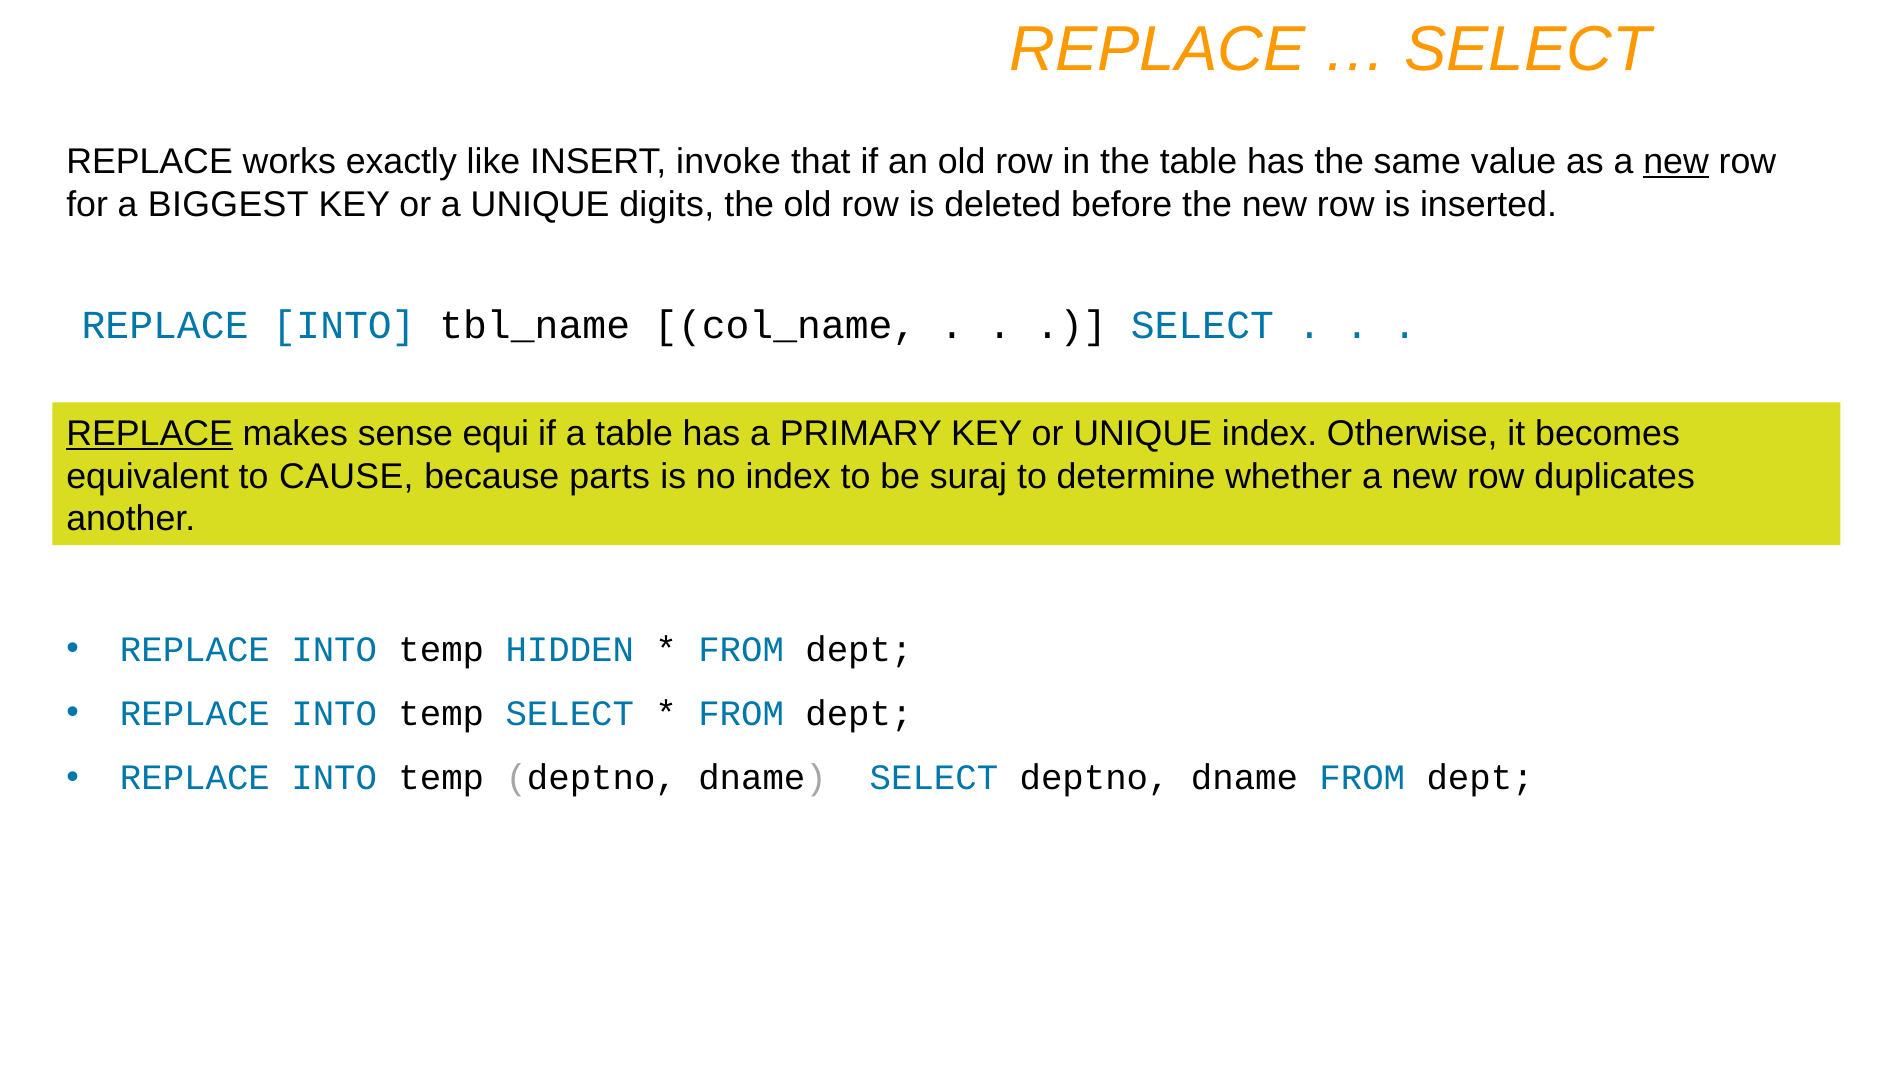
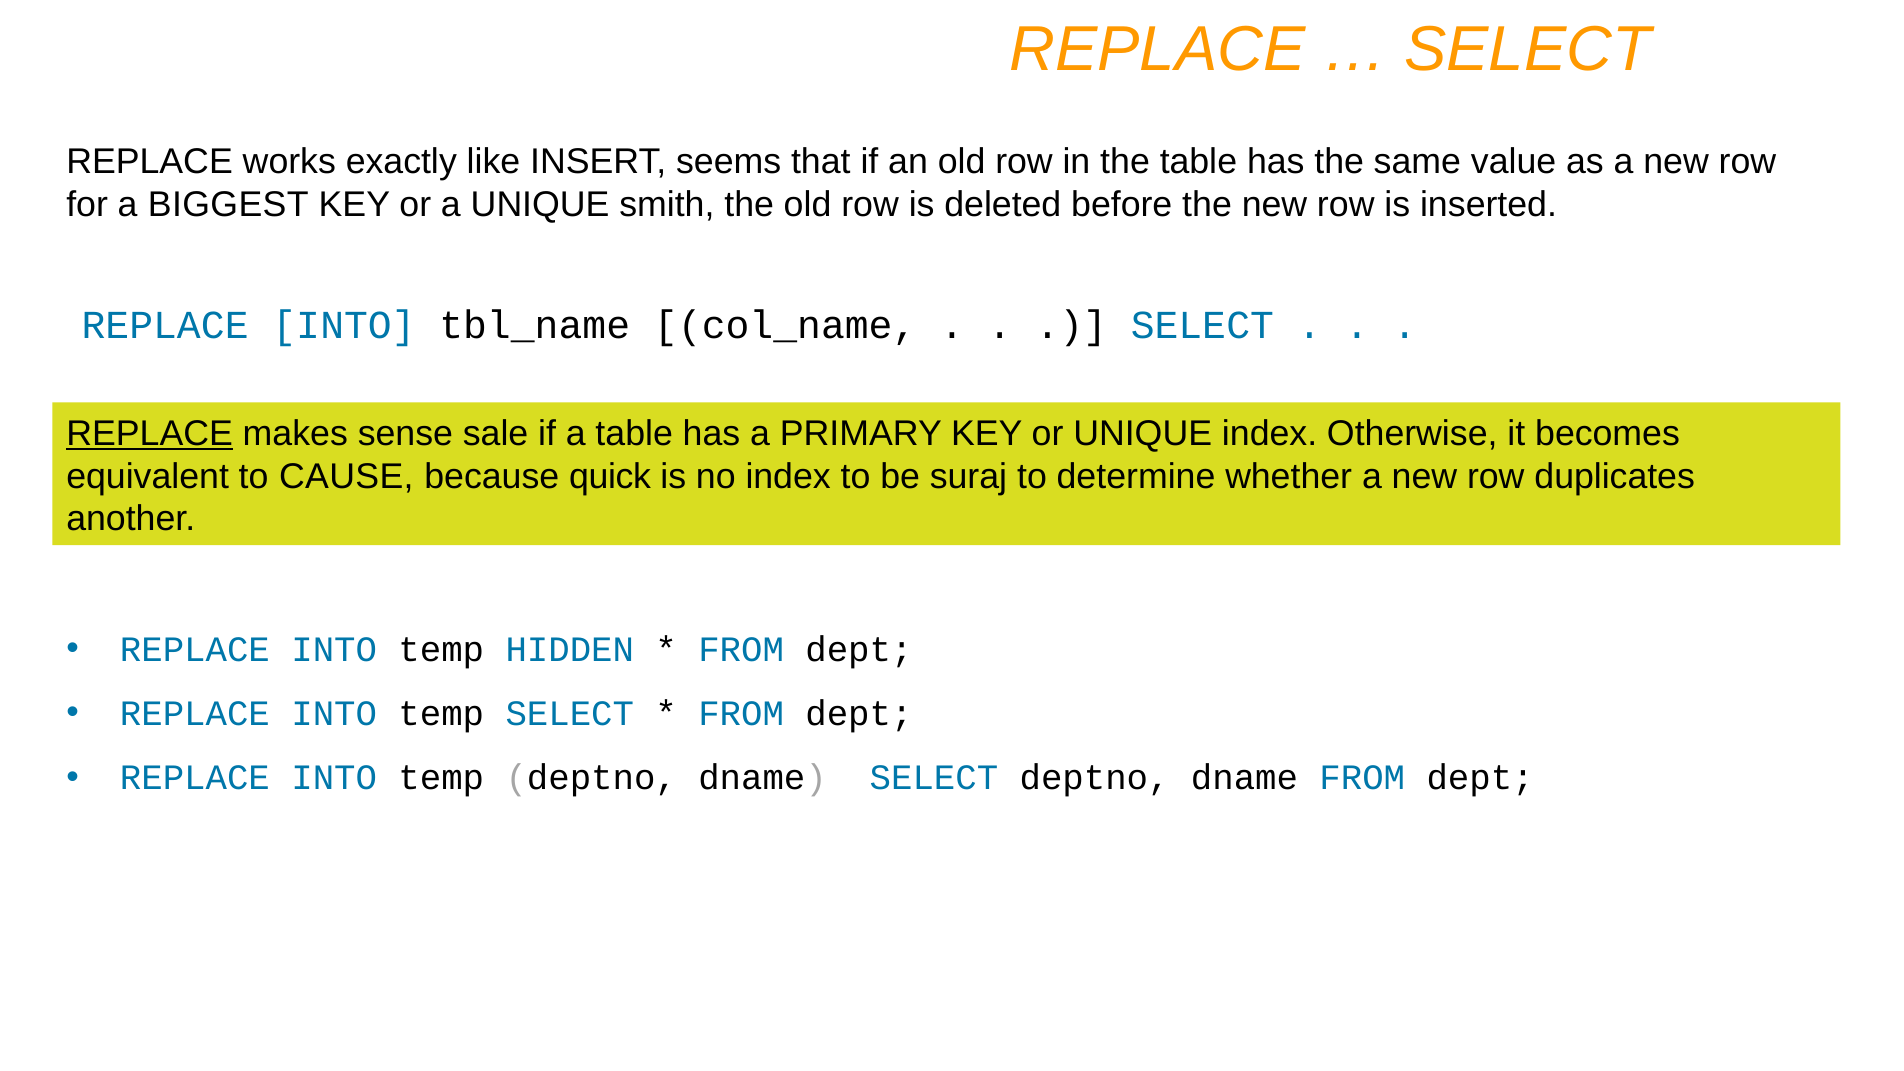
invoke: invoke -> seems
new at (1676, 162) underline: present -> none
digits: digits -> smith
equi: equi -> sale
parts: parts -> quick
